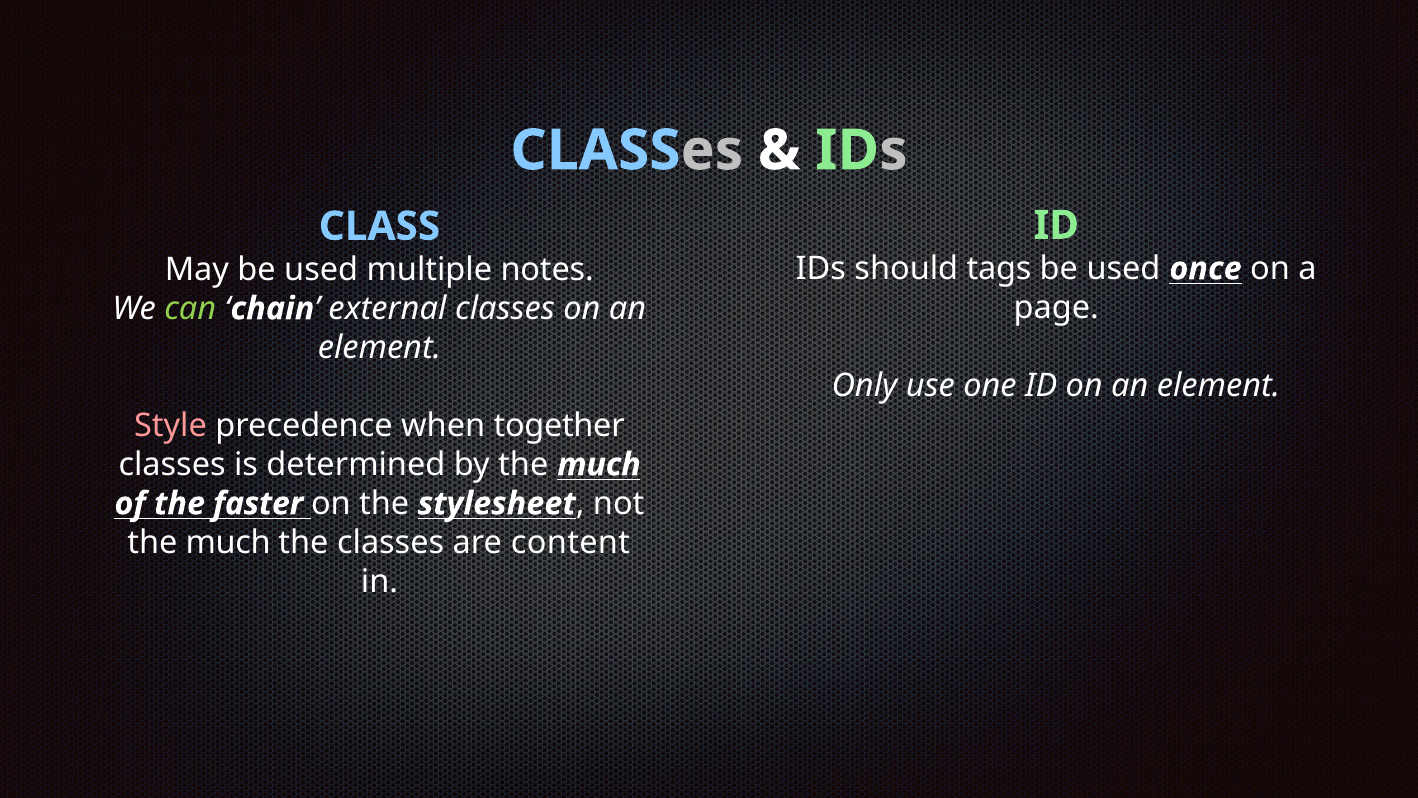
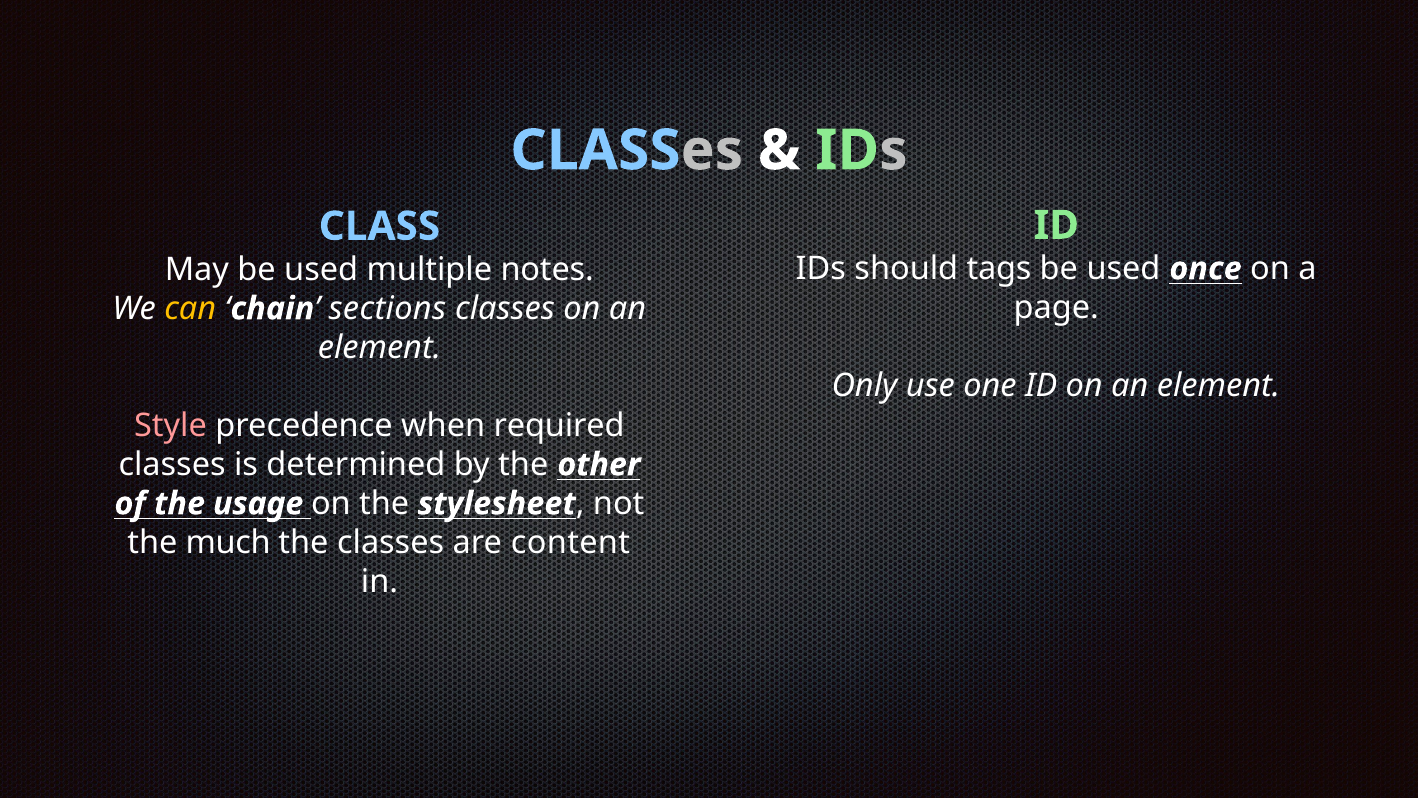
can colour: light green -> yellow
external: external -> sections
together: together -> required
by the much: much -> other
faster: faster -> usage
